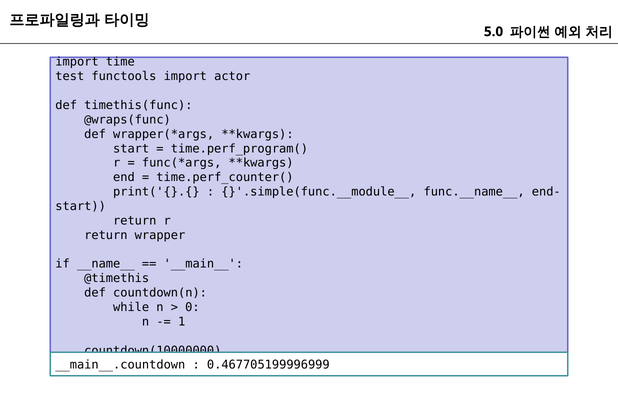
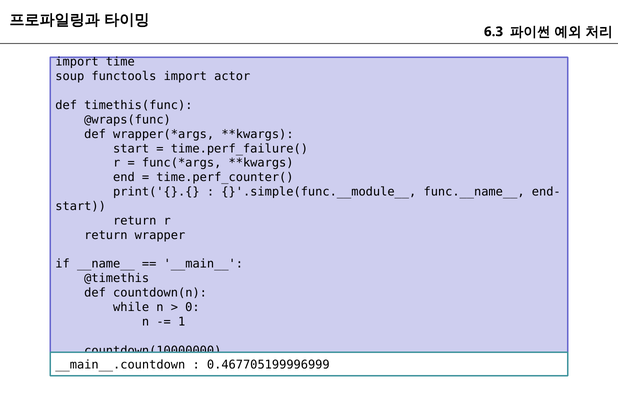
5.0: 5.0 -> 6.3
test: test -> soup
time.perf_program(: time.perf_program( -> time.perf_failure(
